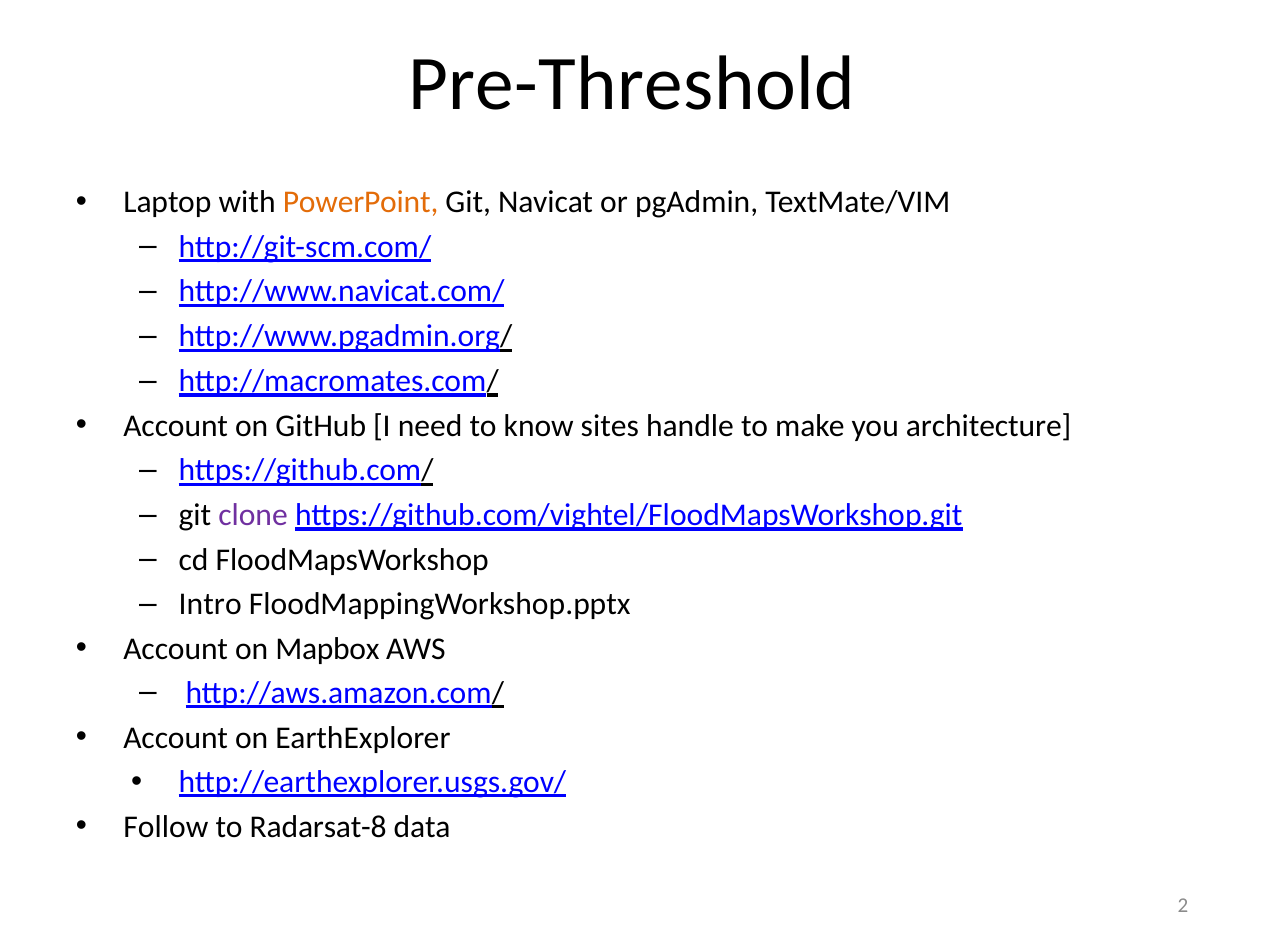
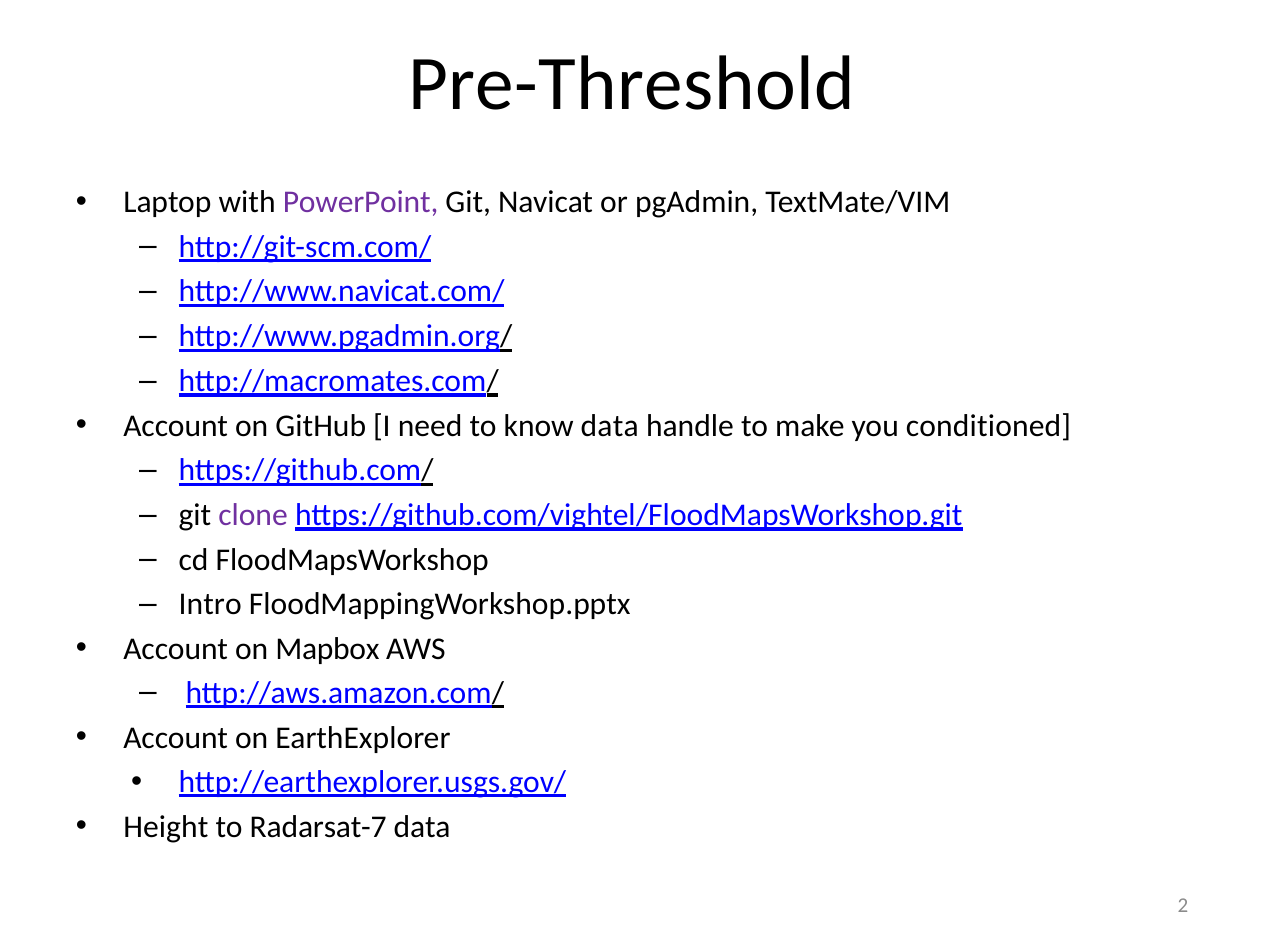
PowerPoint colour: orange -> purple
know sites: sites -> data
architecture: architecture -> conditioned
Follow: Follow -> Height
Radarsat-8: Radarsat-8 -> Radarsat-7
